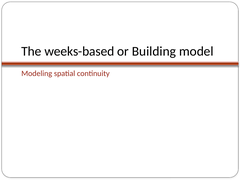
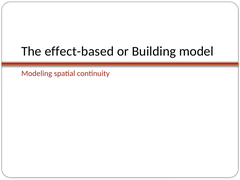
weeks-based: weeks-based -> effect-based
